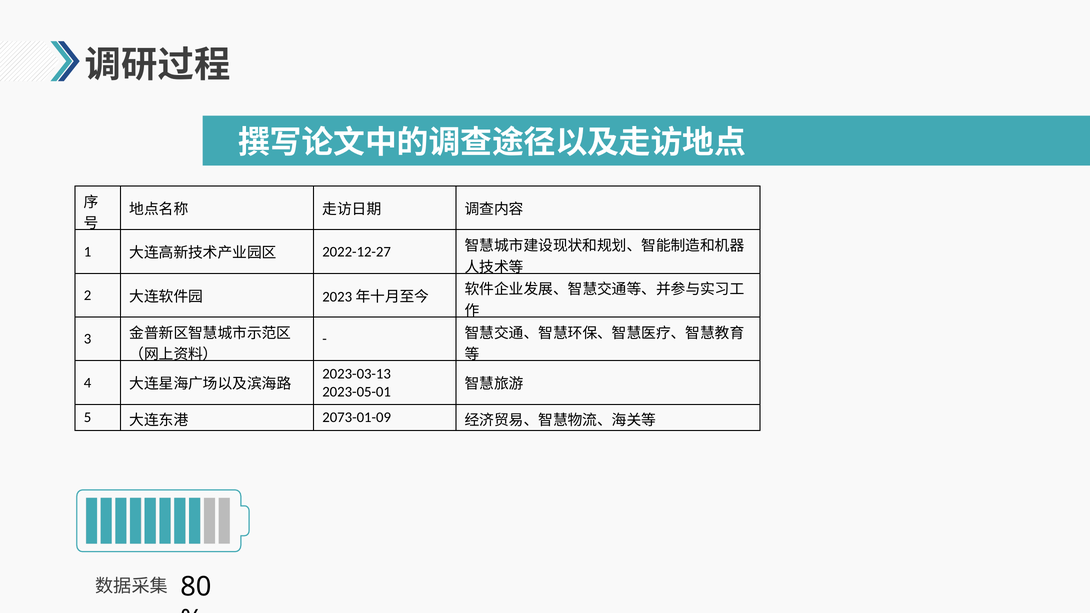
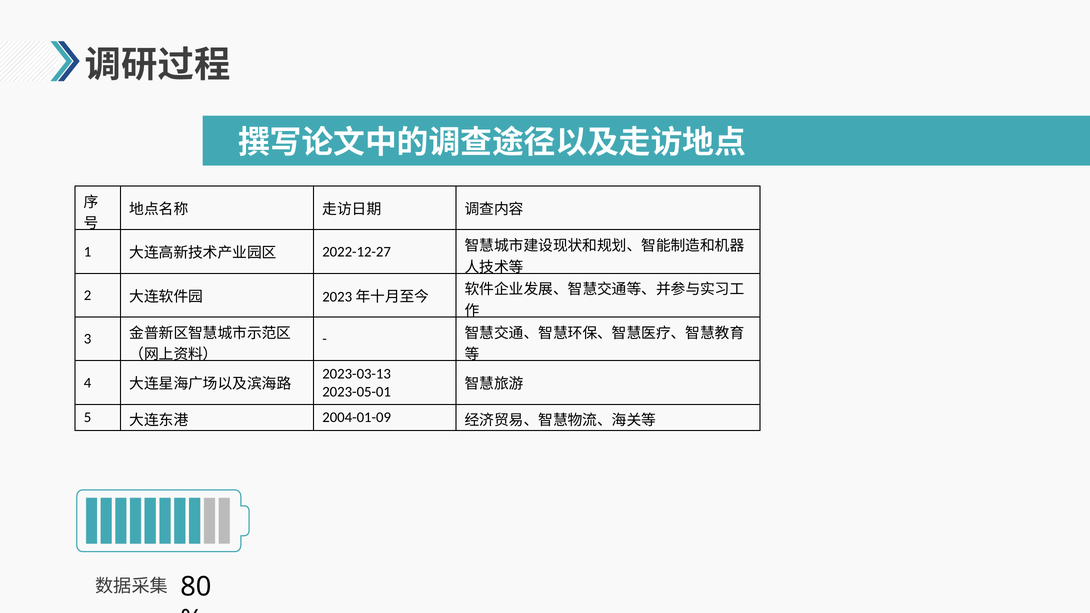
2073-01-09: 2073-01-09 -> 2004-01-09
